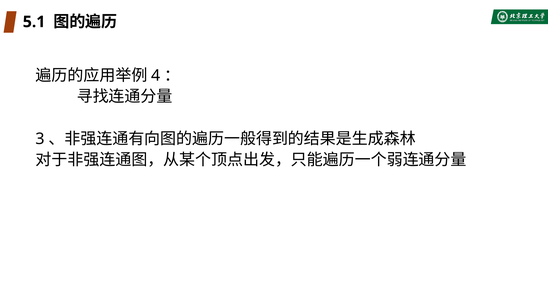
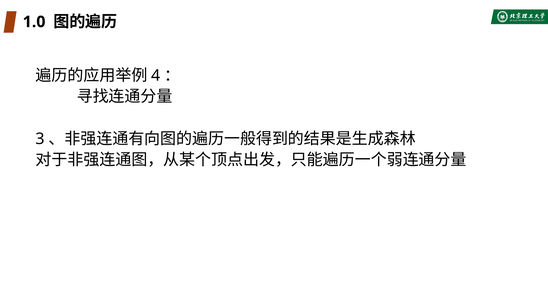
5.1: 5.1 -> 1.0
